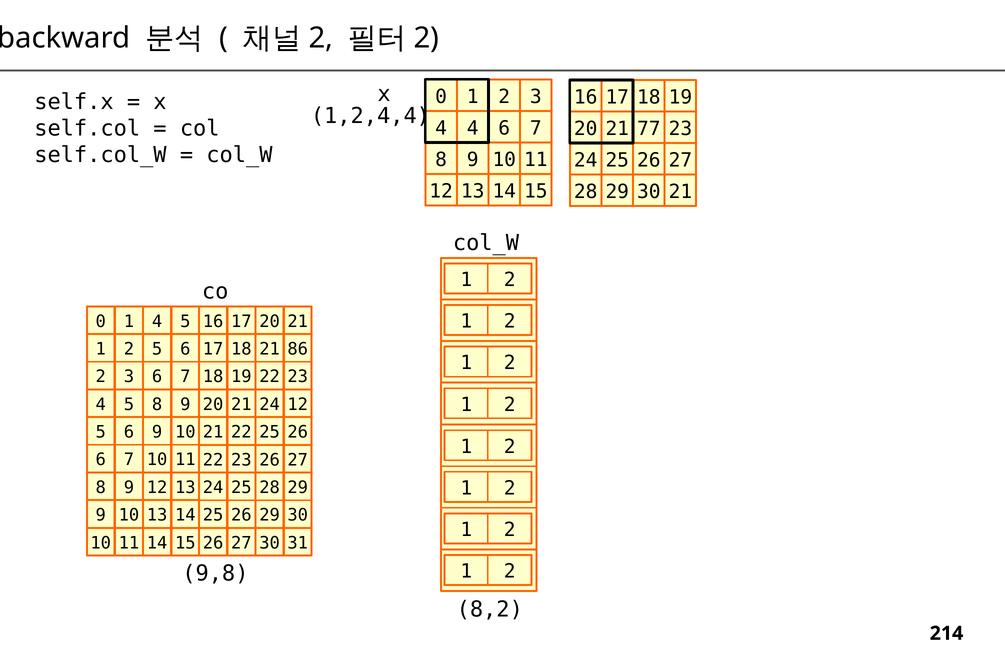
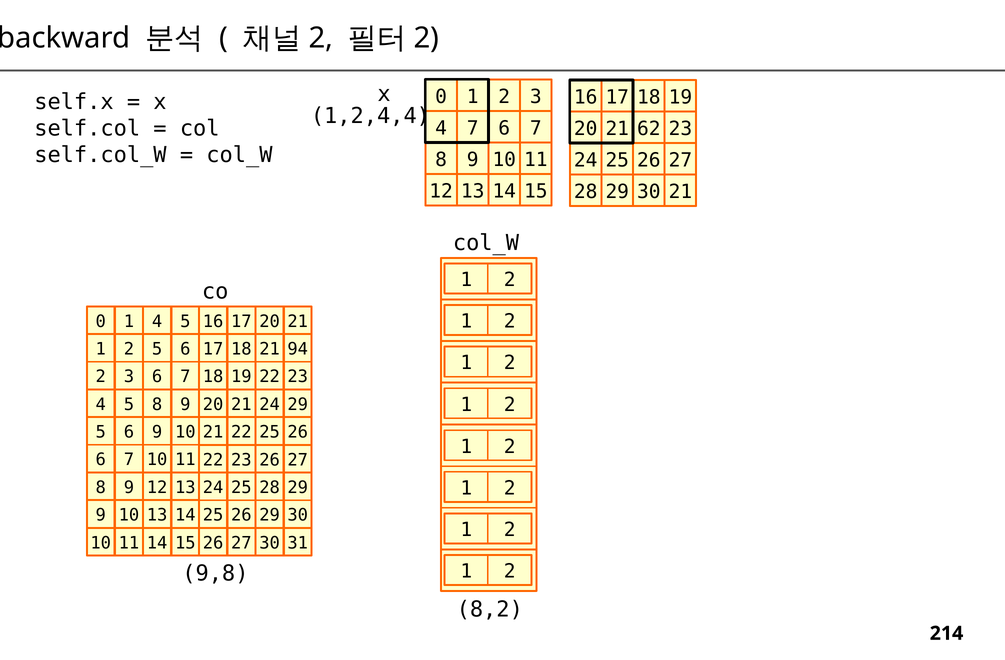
4 4: 4 -> 7
77: 77 -> 62
86: 86 -> 94
24 12: 12 -> 29
